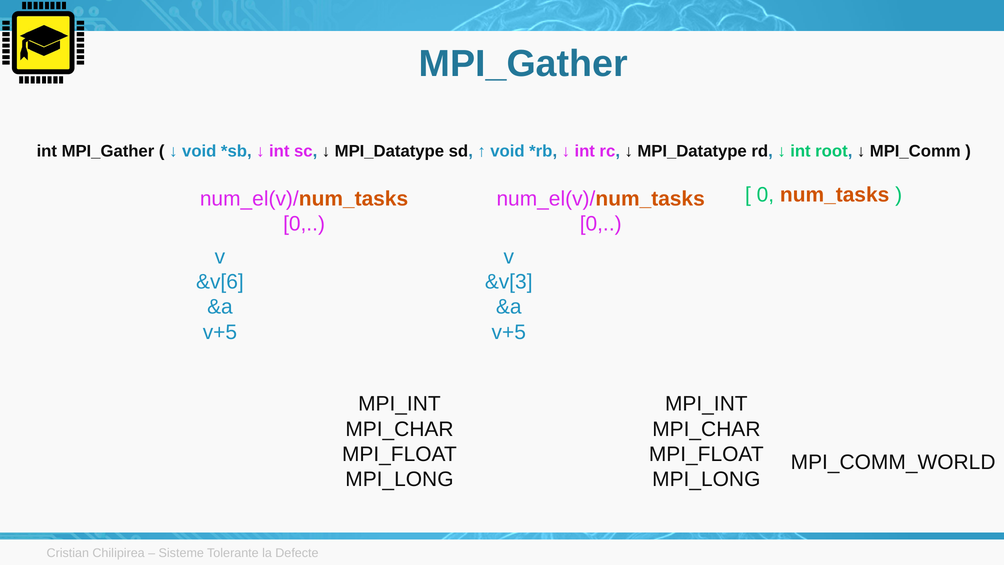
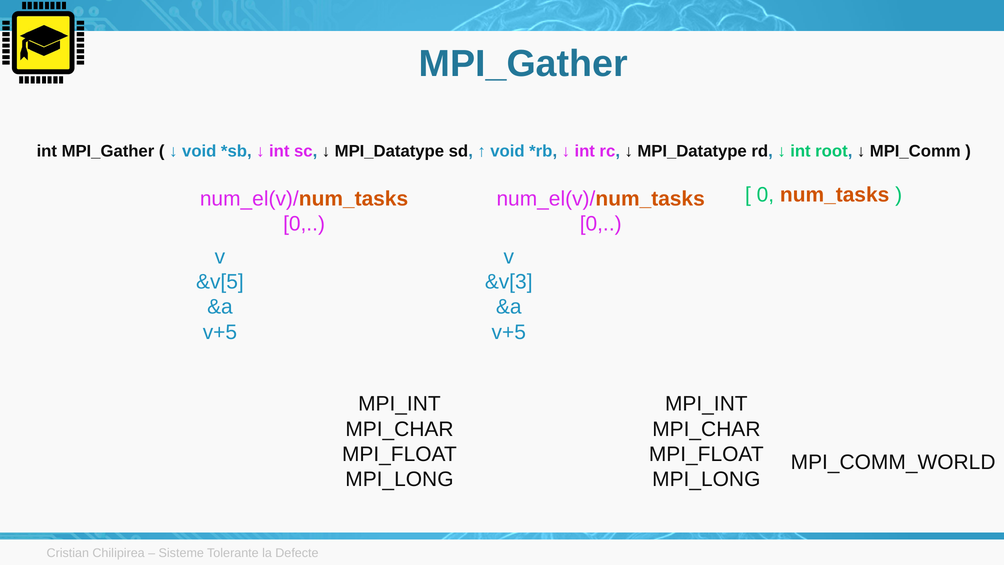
&v[6: &v[6 -> &v[5
